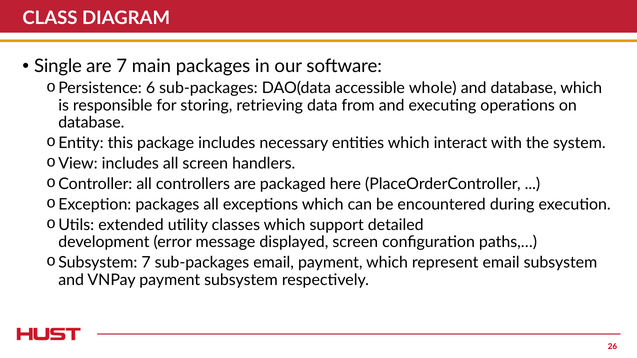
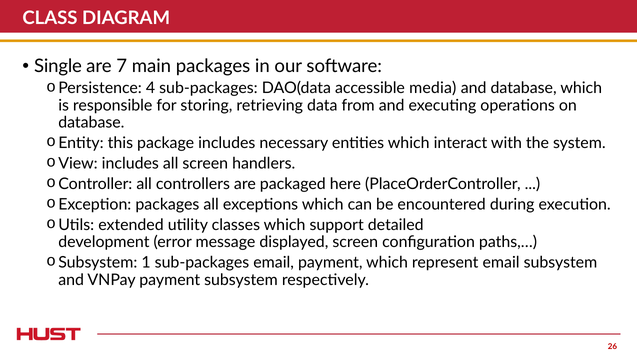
6: 6 -> 4
whole: whole -> media
Subsystem 7: 7 -> 1
